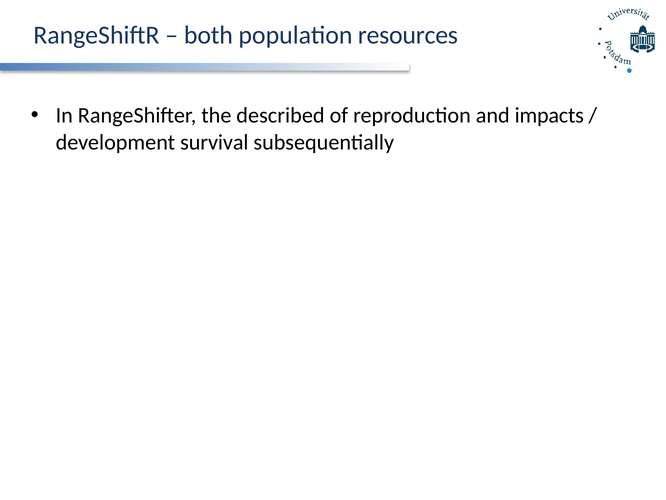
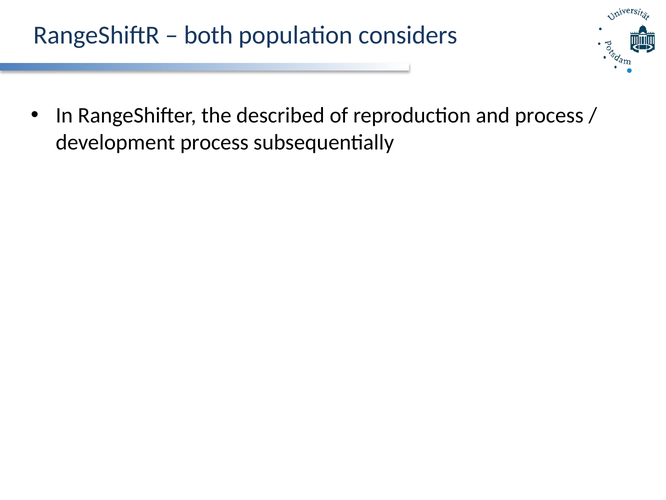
resources: resources -> considers
and impacts: impacts -> process
development survival: survival -> process
